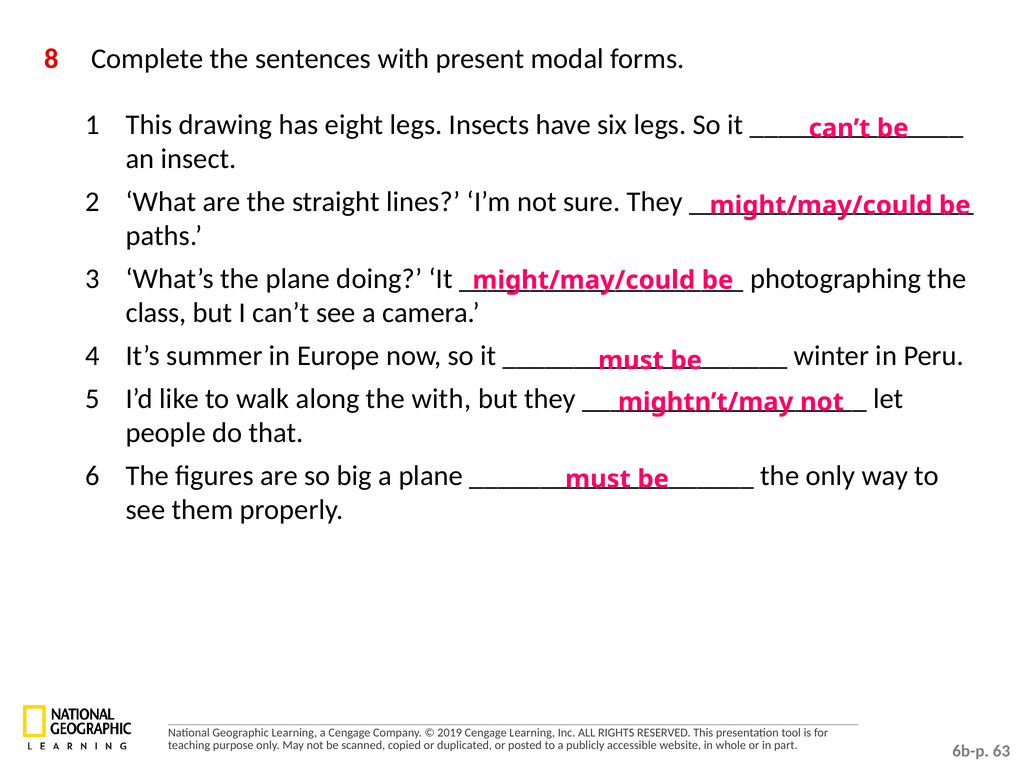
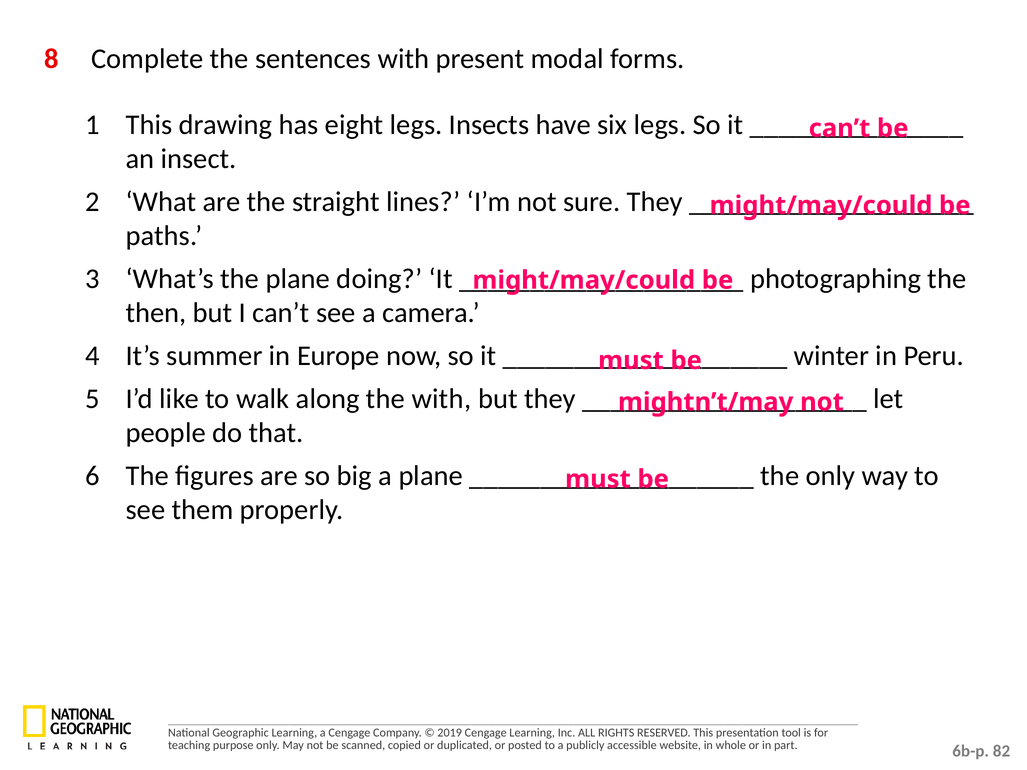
class: class -> then
63: 63 -> 82
